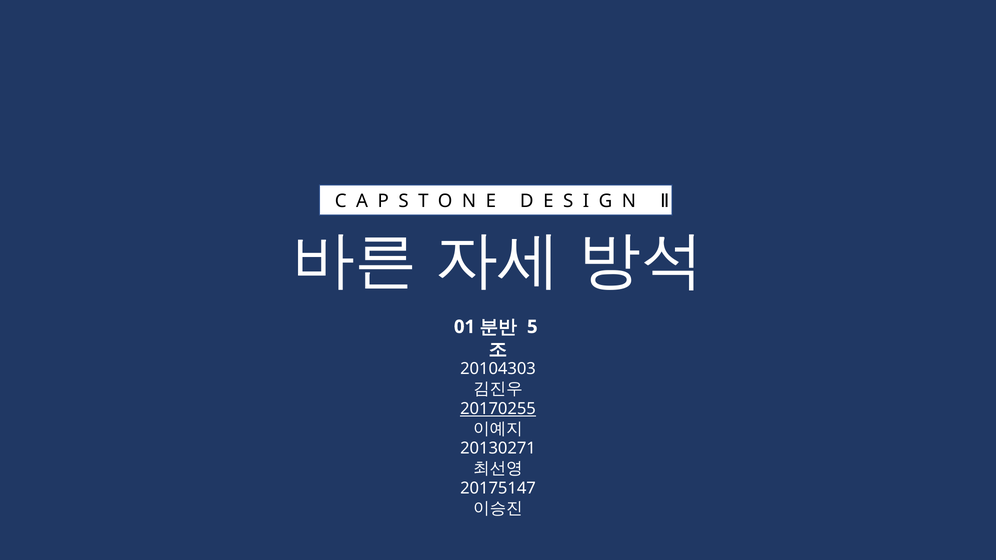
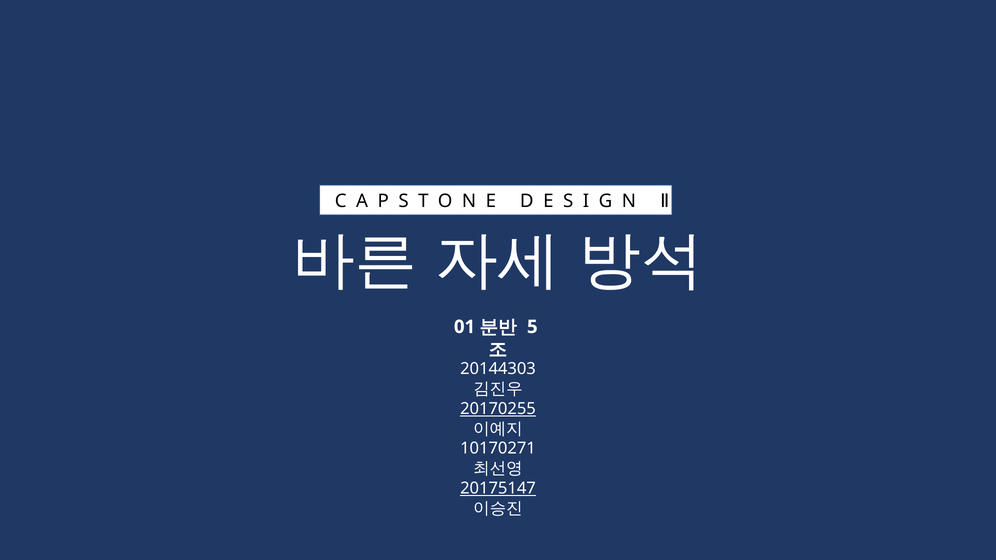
20104303: 20104303 -> 20144303
20130271: 20130271 -> 10170271
20175147 underline: none -> present
